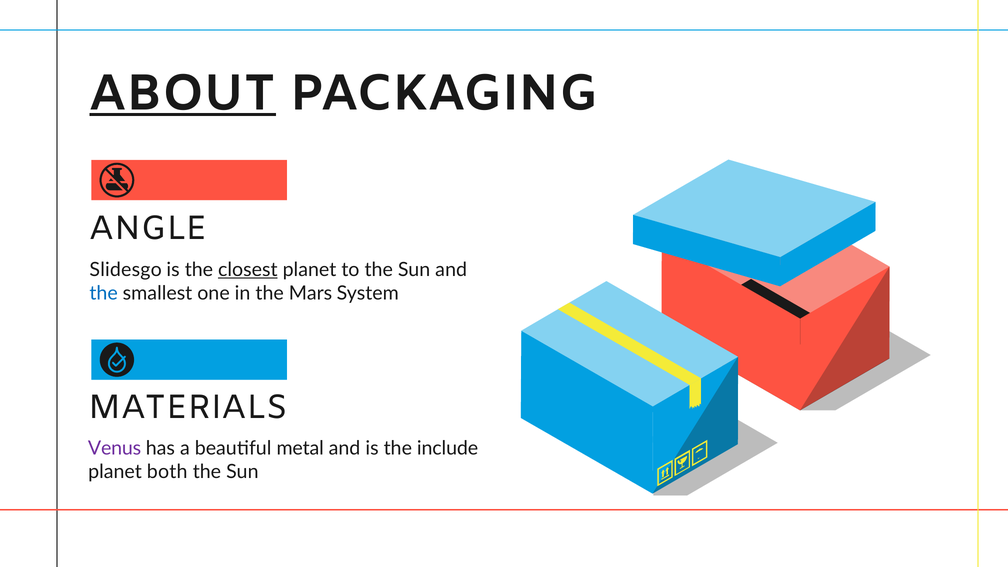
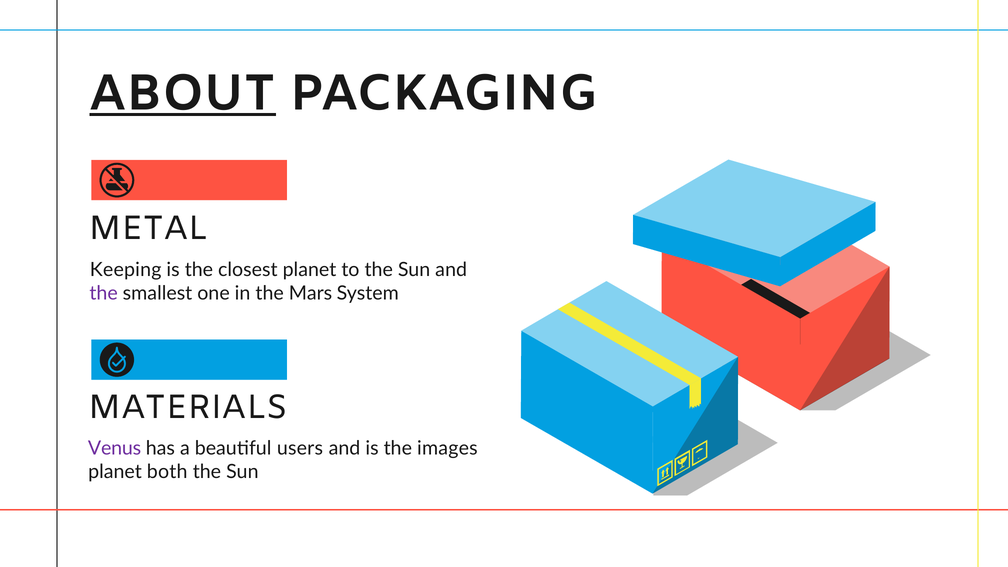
ANGLE: ANGLE -> METAL
Slidesgo: Slidesgo -> Keeping
closest underline: present -> none
the at (104, 293) colour: blue -> purple
metal: metal -> users
include: include -> images
